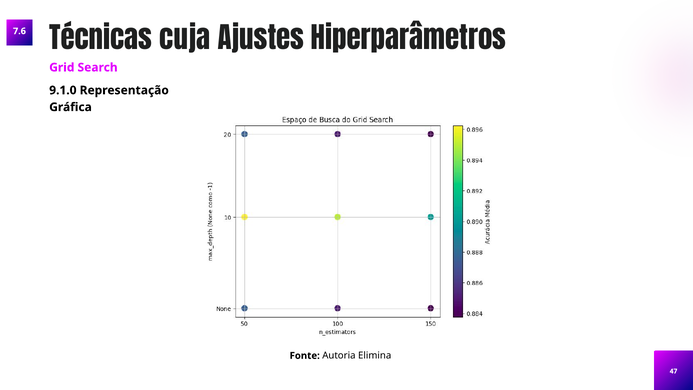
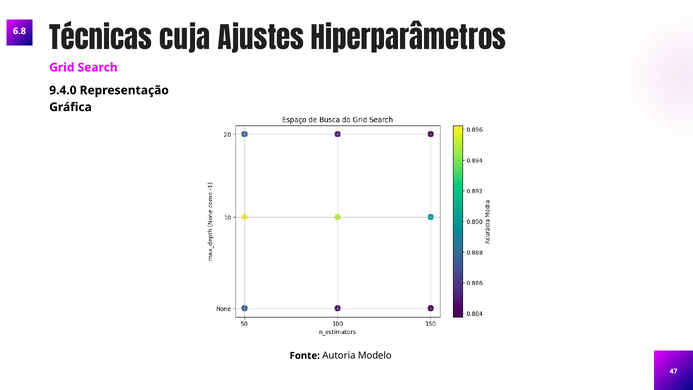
7.6: 7.6 -> 6.8
9.1.0: 9.1.0 -> 9.4.0
Elimina: Elimina -> Modelo
